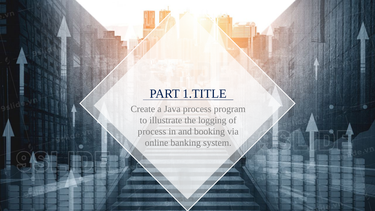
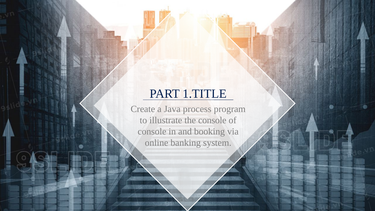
the logging: logging -> console
process at (152, 131): process -> console
